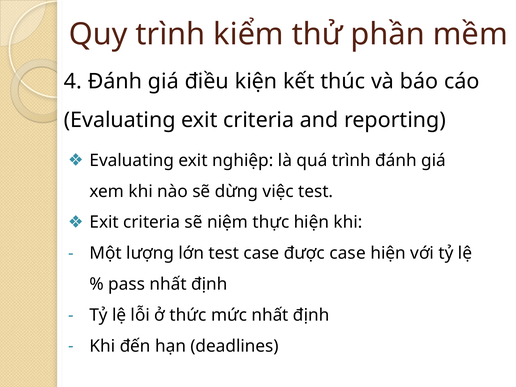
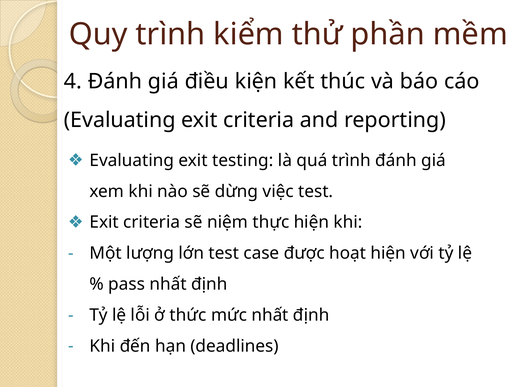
nghiệp: nghiệp -> testing
được case: case -> hoạt
